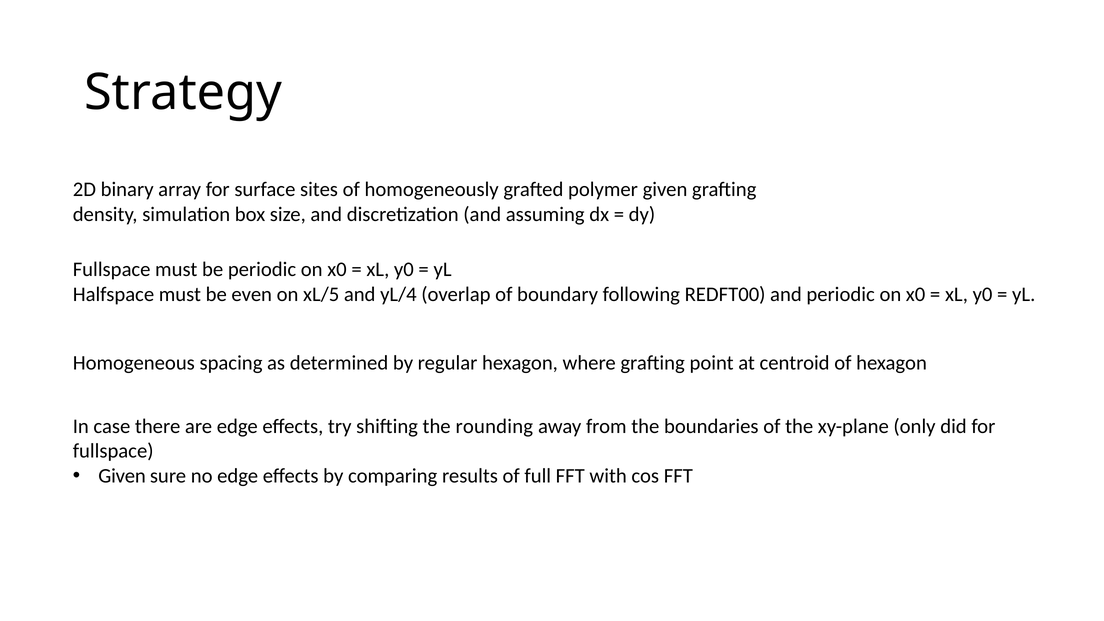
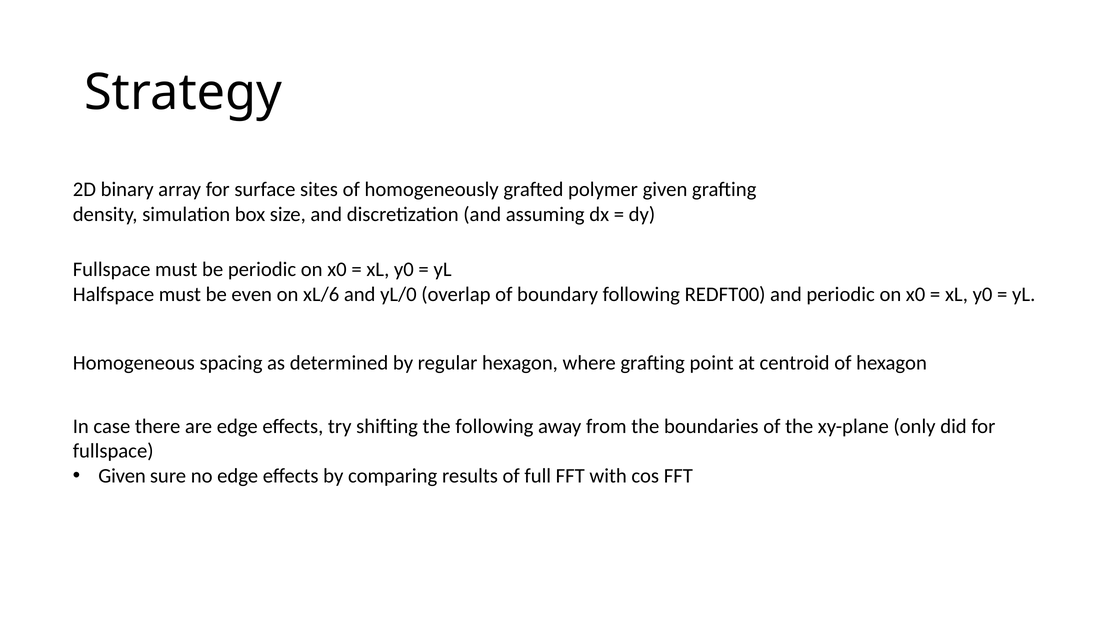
xL/5: xL/5 -> xL/6
yL/4: yL/4 -> yL/0
the rounding: rounding -> following
